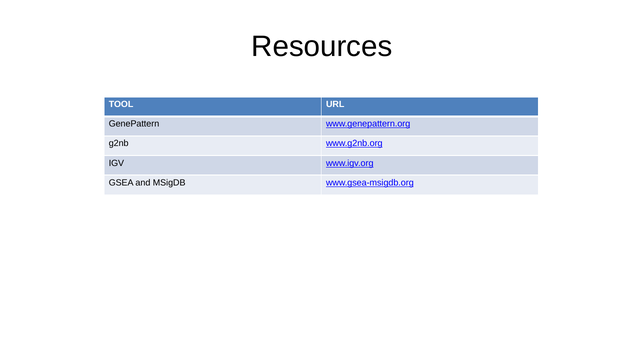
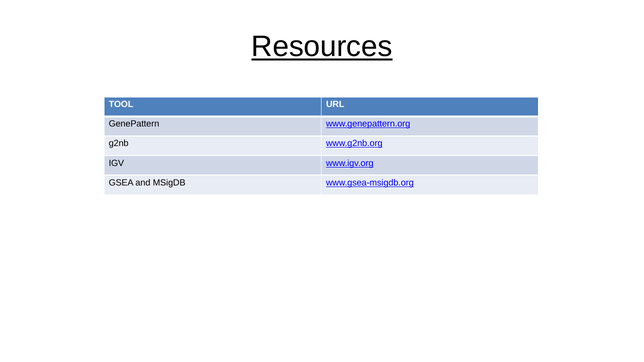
Resources underline: none -> present
